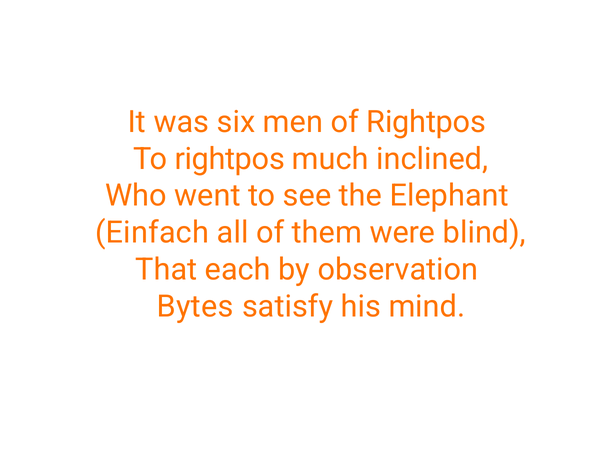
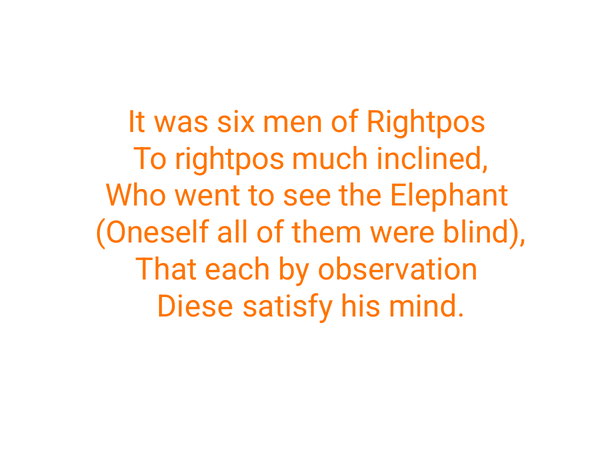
Einfach: Einfach -> Oneself
Bytes: Bytes -> Diese
